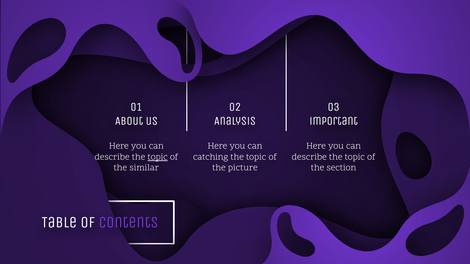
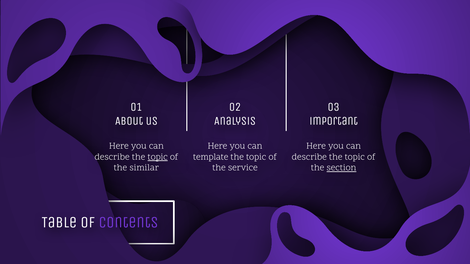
catching: catching -> template
picture: picture -> service
section underline: none -> present
